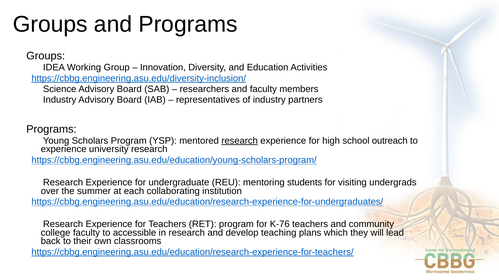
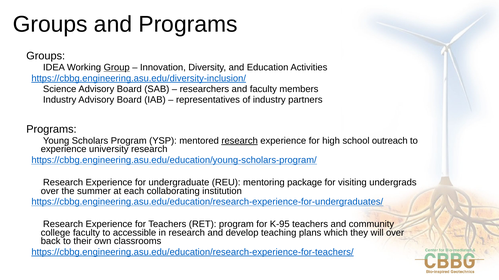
Group underline: none -> present
students: students -> package
K-76: K-76 -> K-95
will lead: lead -> over
